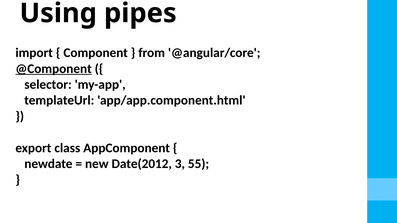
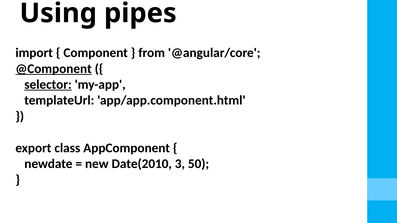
selector underline: none -> present
Date(2012: Date(2012 -> Date(2010
55: 55 -> 50
